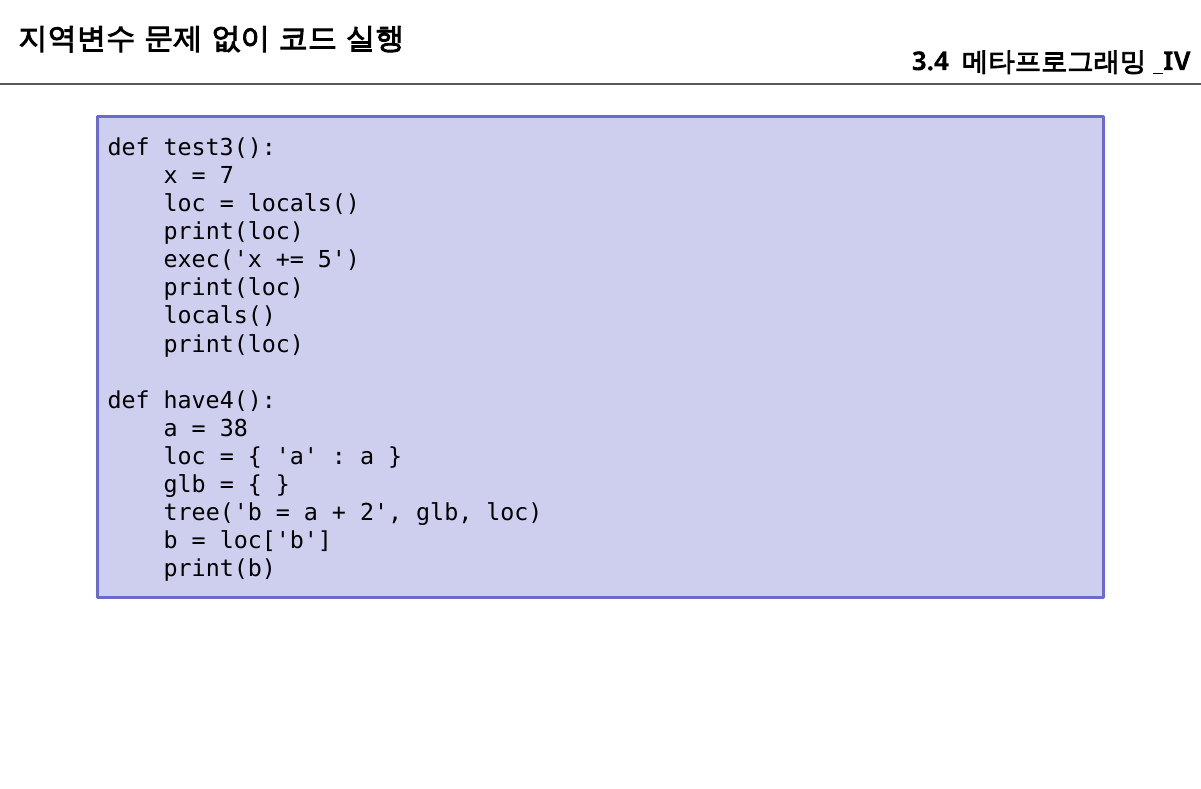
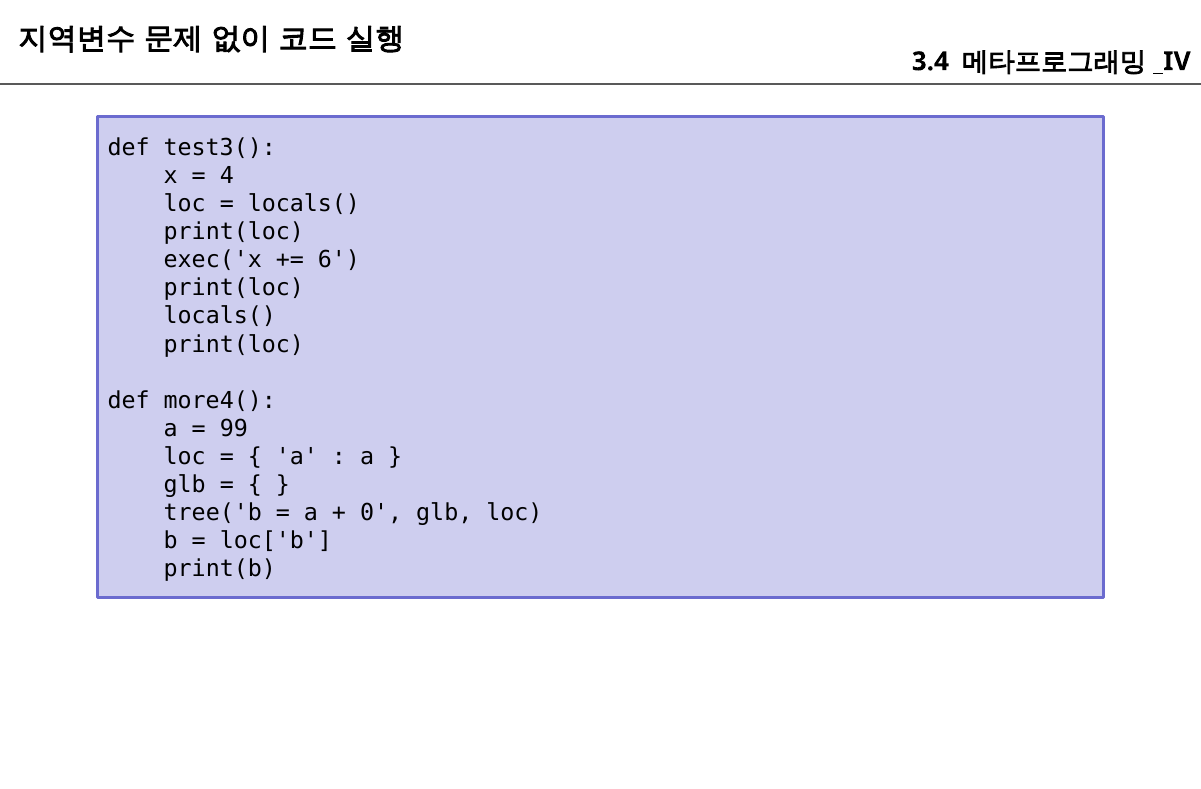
7: 7 -> 4
5: 5 -> 6
have4(: have4( -> more4(
38: 38 -> 99
2: 2 -> 0
